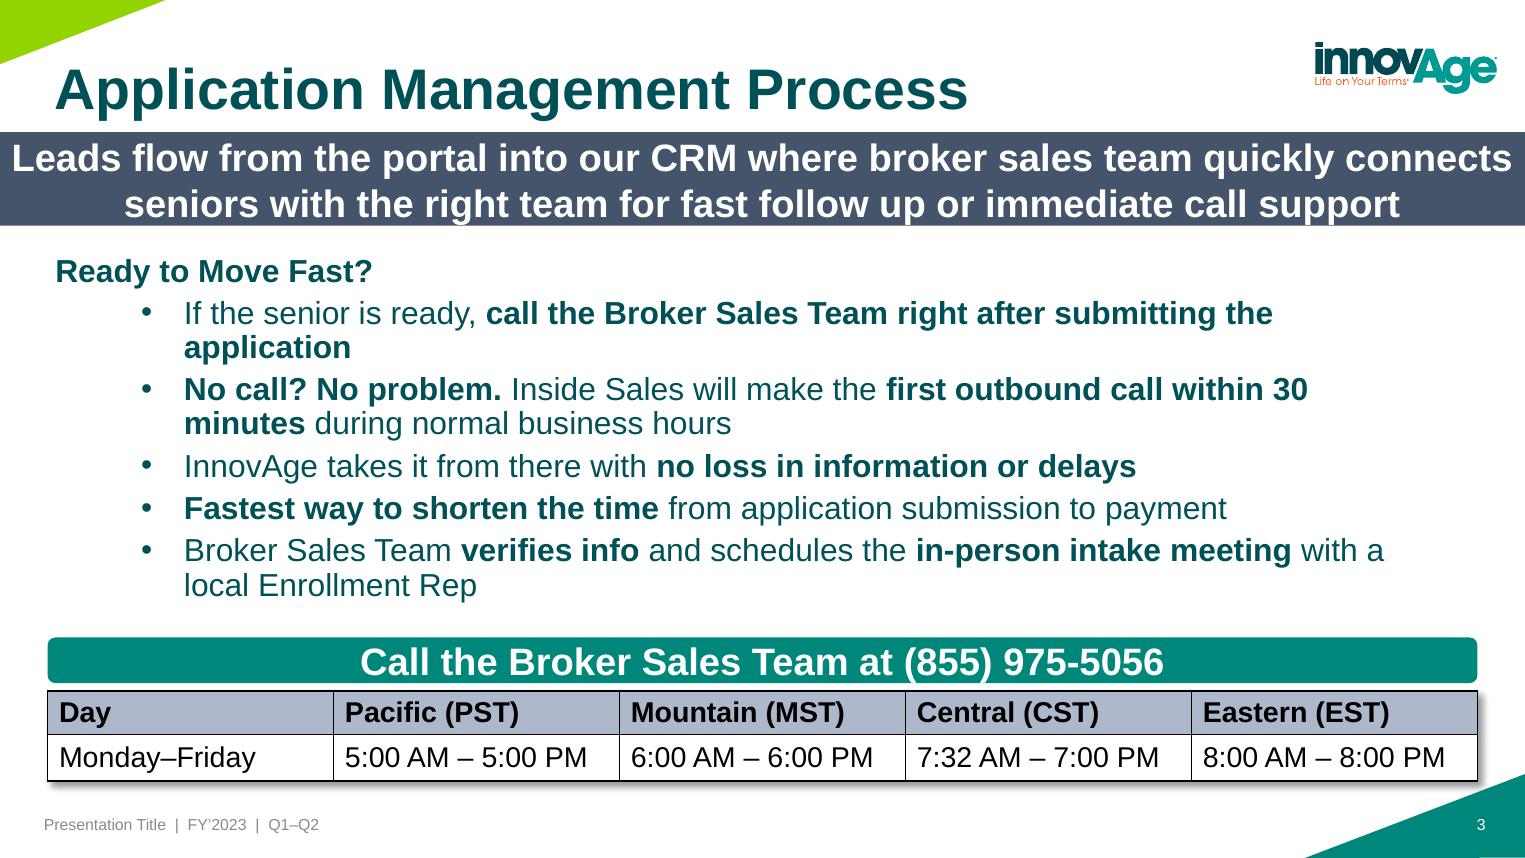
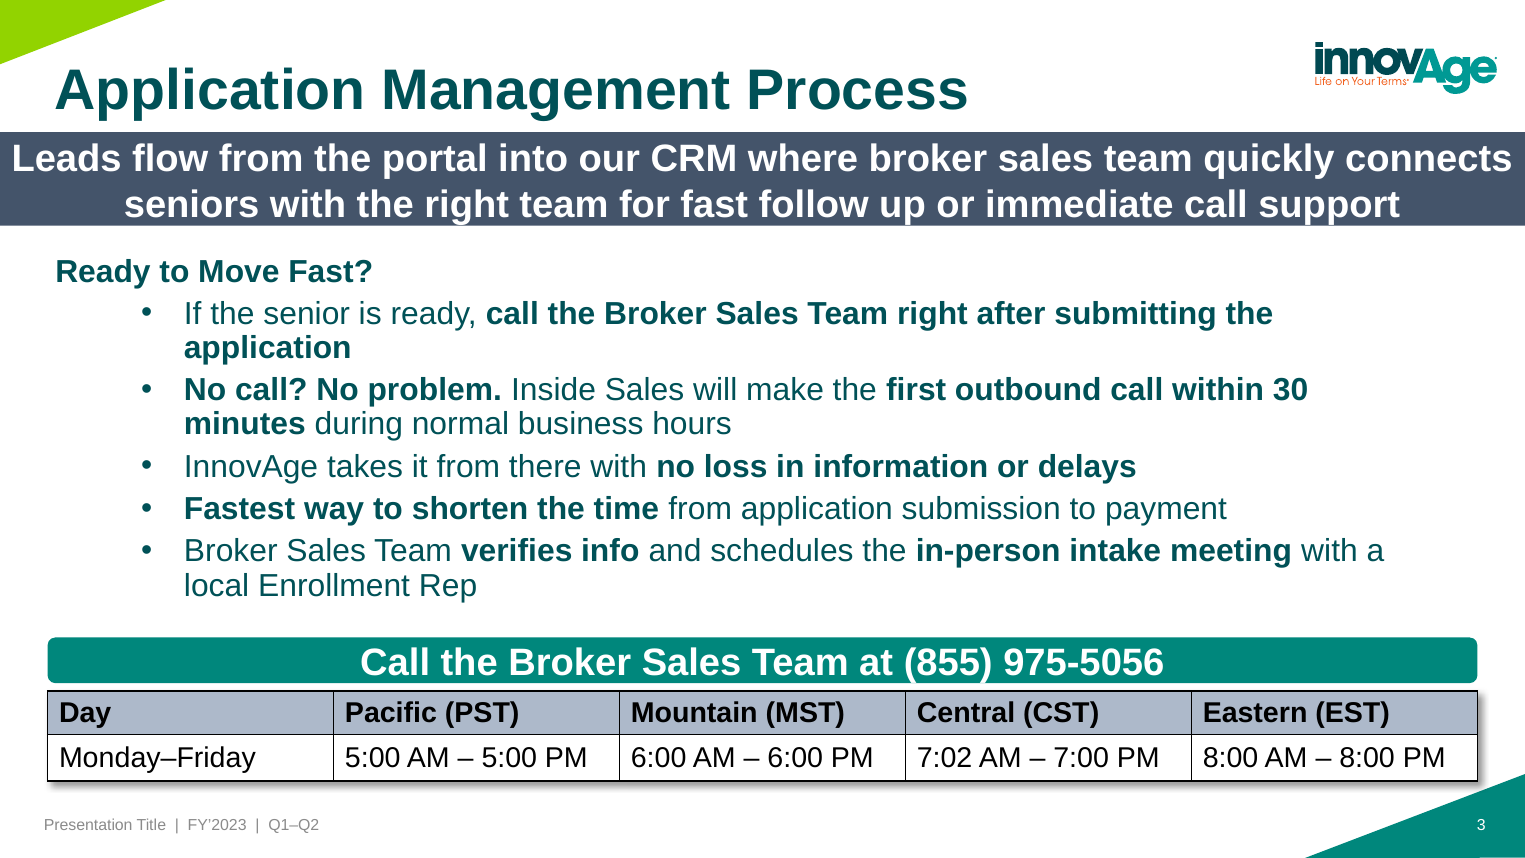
7:32: 7:32 -> 7:02
